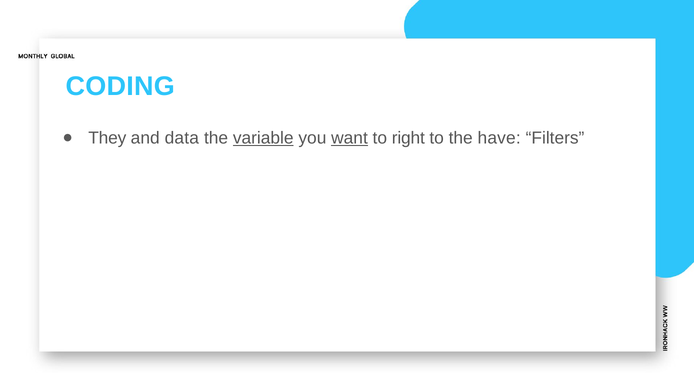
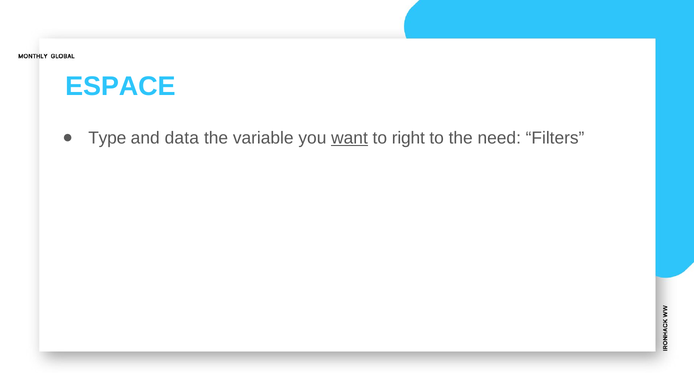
CODING: CODING -> ESPACE
They: They -> Type
variable underline: present -> none
have: have -> need
